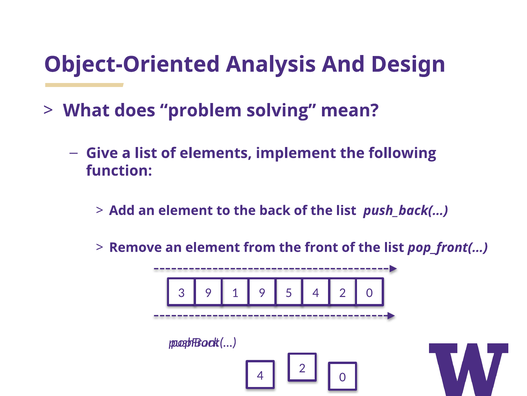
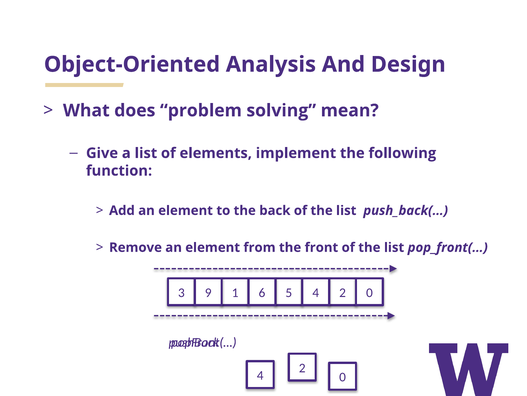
1 9: 9 -> 6
